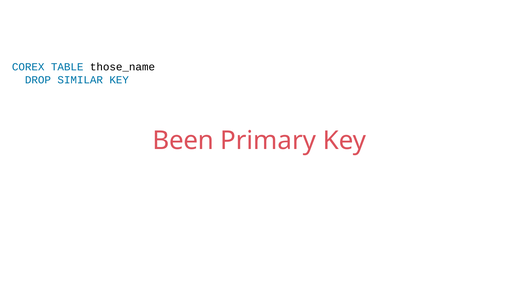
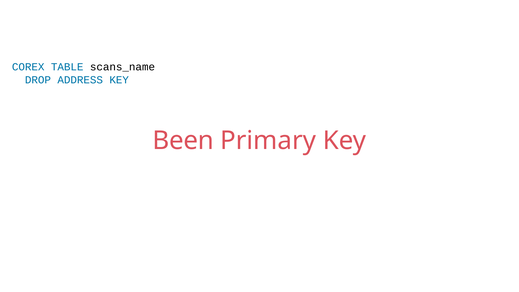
those_name: those_name -> scans_name
SIMILAR: SIMILAR -> ADDRESS
